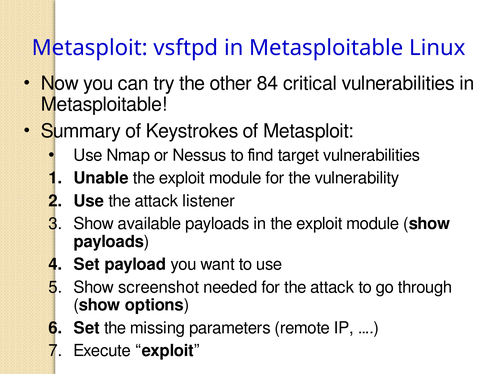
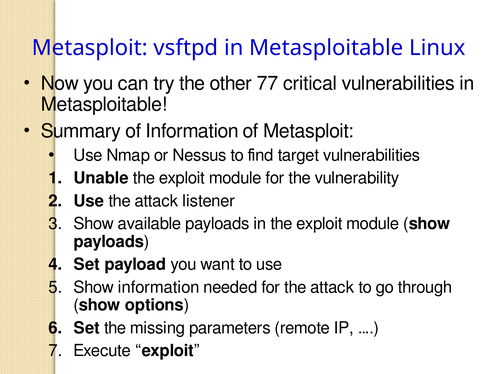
84: 84 -> 77
of Keystrokes: Keystrokes -> Information
Show screenshot: screenshot -> information
